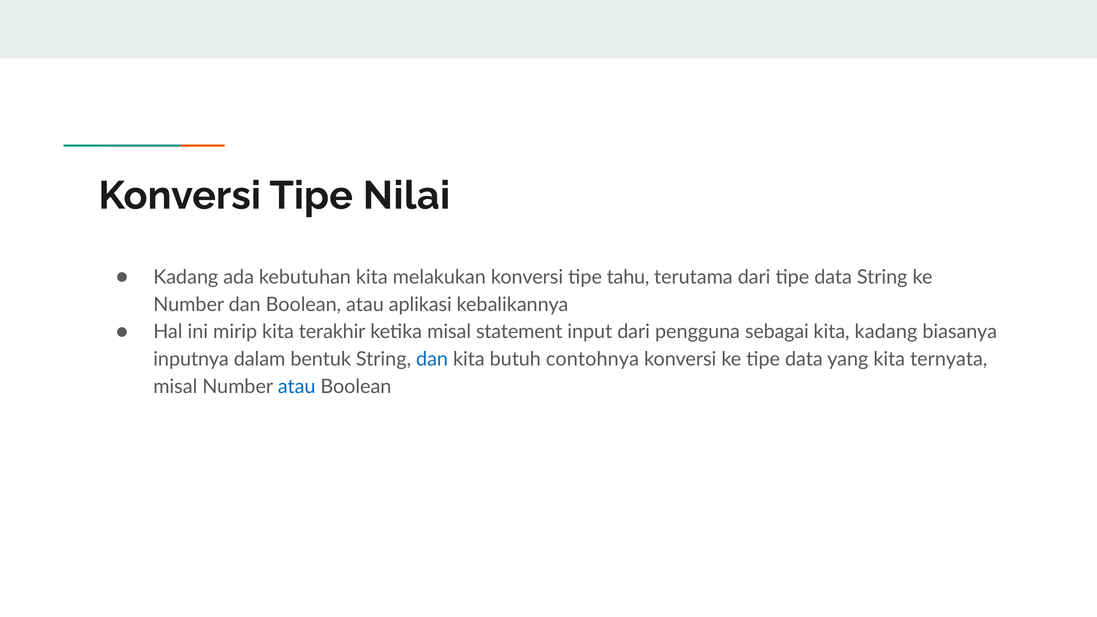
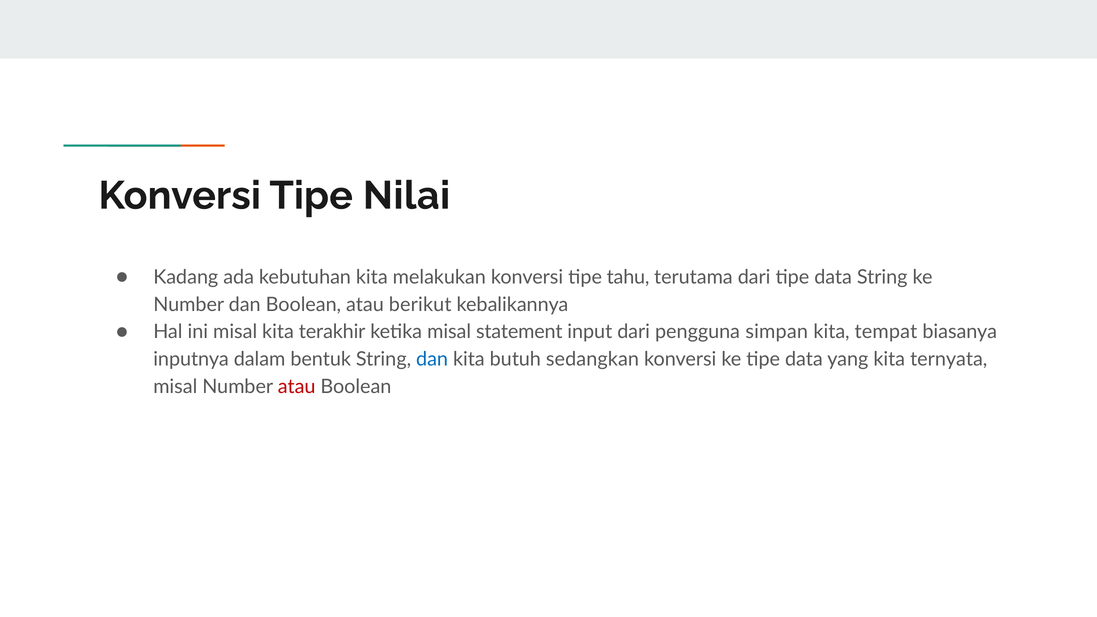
aplikasi: aplikasi -> berikut
ini mirip: mirip -> misal
sebagai: sebagai -> simpan
kita kadang: kadang -> tempat
contohnya: contohnya -> sedangkan
atau at (297, 387) colour: blue -> red
